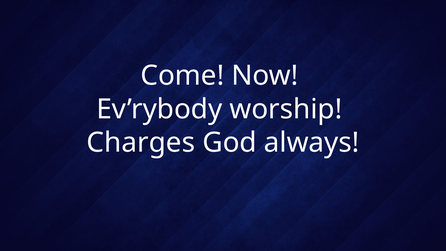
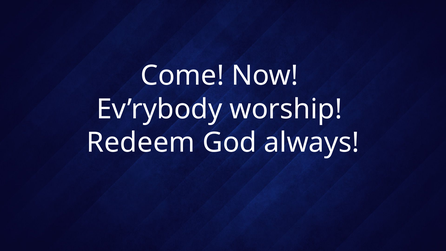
Charges: Charges -> Redeem
